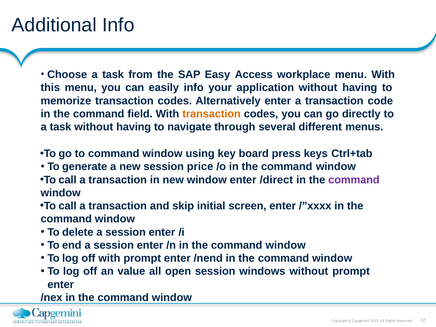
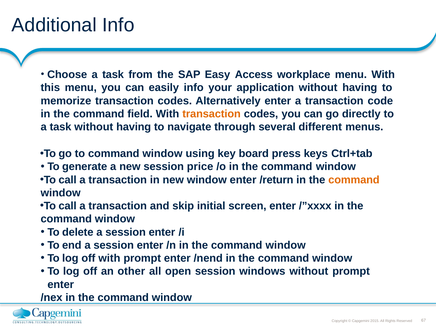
/direct: /direct -> /return
command at (354, 180) colour: purple -> orange
value: value -> other
